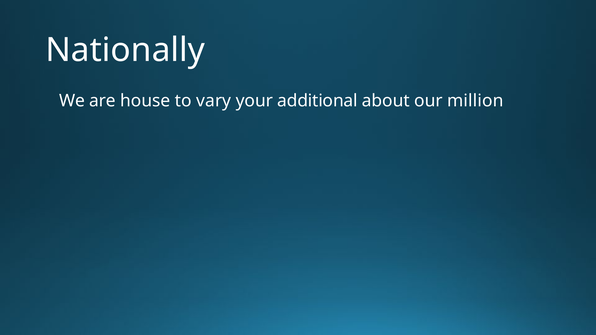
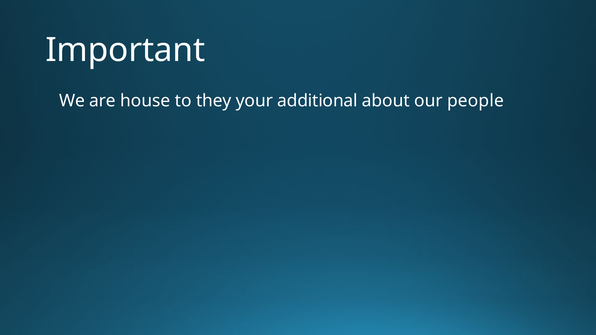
Nationally: Nationally -> Important
vary: vary -> they
million: million -> people
